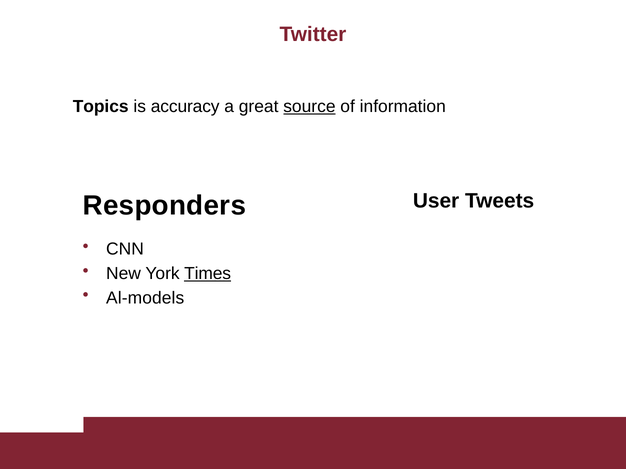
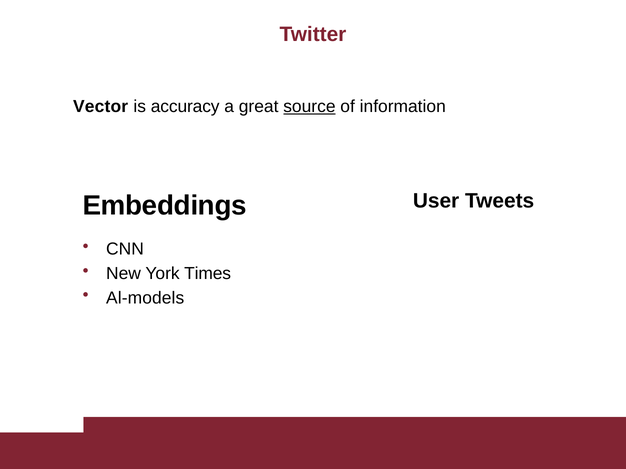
Topics: Topics -> Vector
Responders: Responders -> Embeddings
Times underline: present -> none
